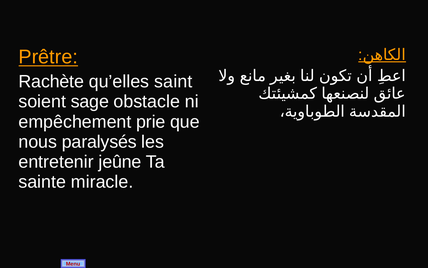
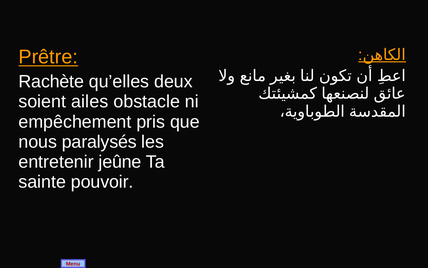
saint: saint -> deux
sage: sage -> ailes
prie: prie -> pris
miracle: miracle -> pouvoir
